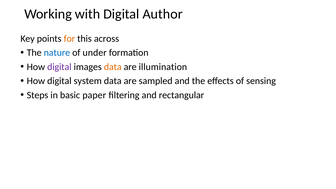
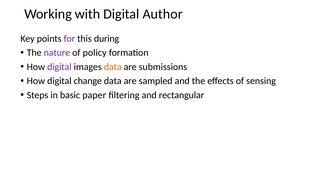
for colour: orange -> purple
across: across -> during
nature colour: blue -> purple
under: under -> policy
illumination: illumination -> submissions
system: system -> change
